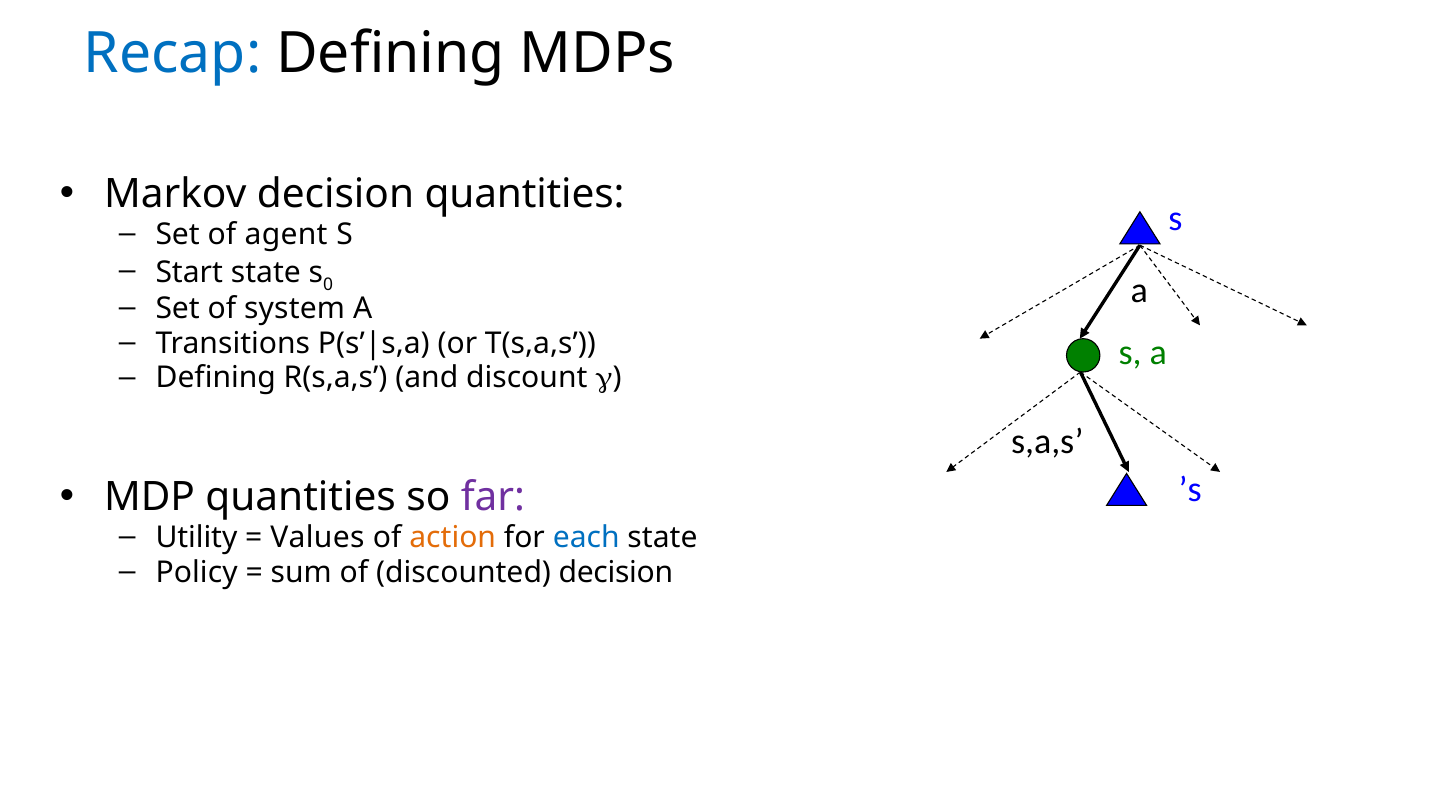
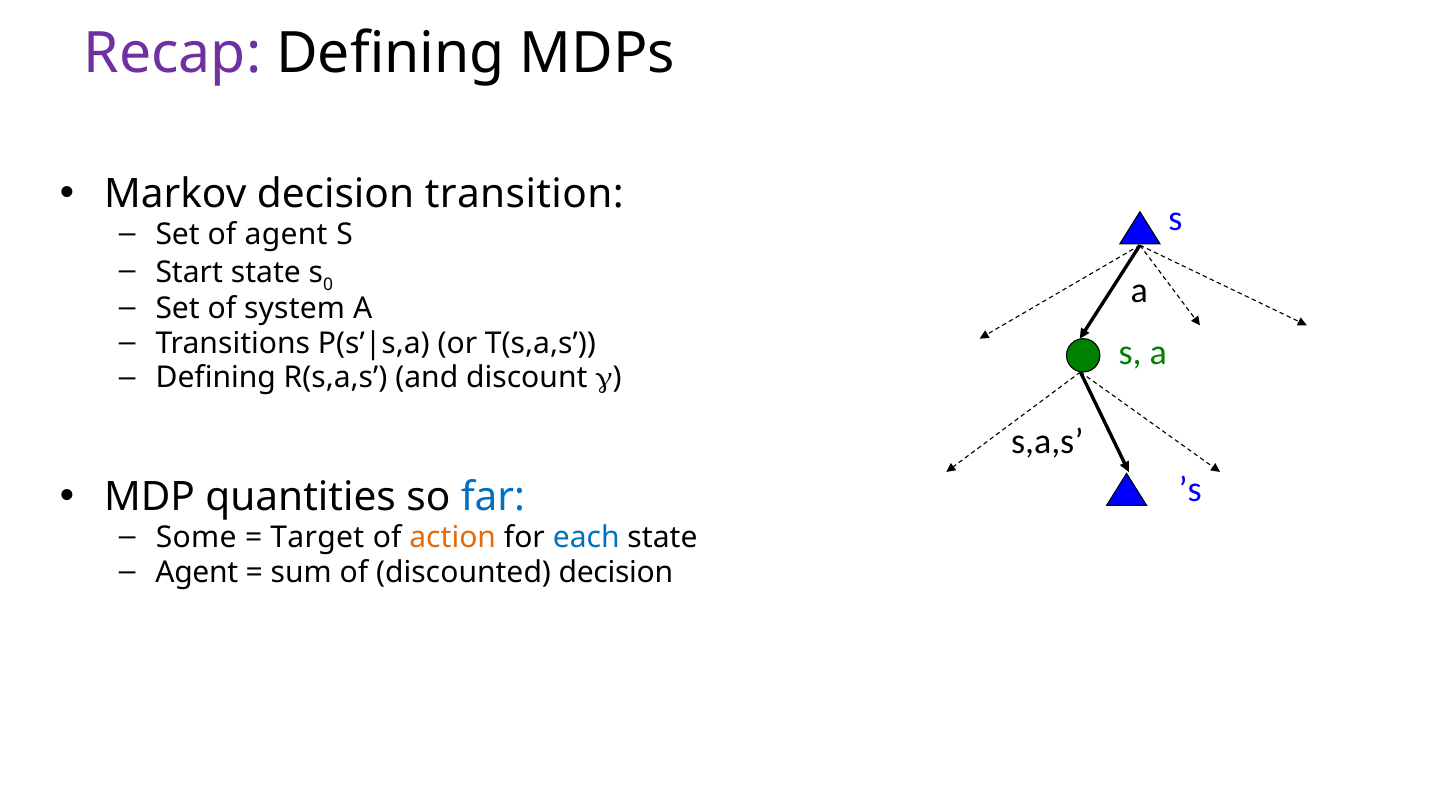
Recap colour: blue -> purple
decision quantities: quantities -> transition
far colour: purple -> blue
Utility: Utility -> Some
Values: Values -> Target
Policy at (197, 573): Policy -> Agent
